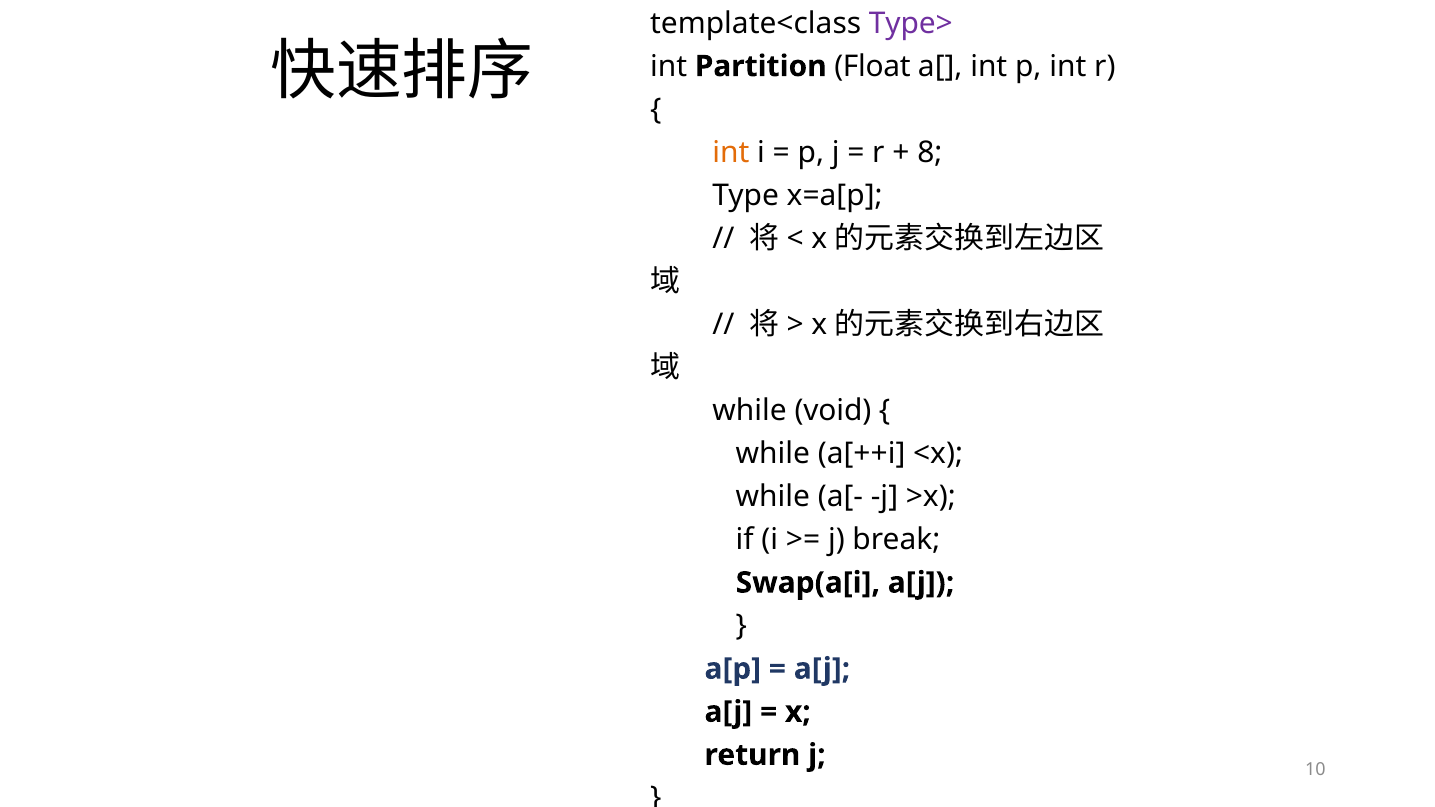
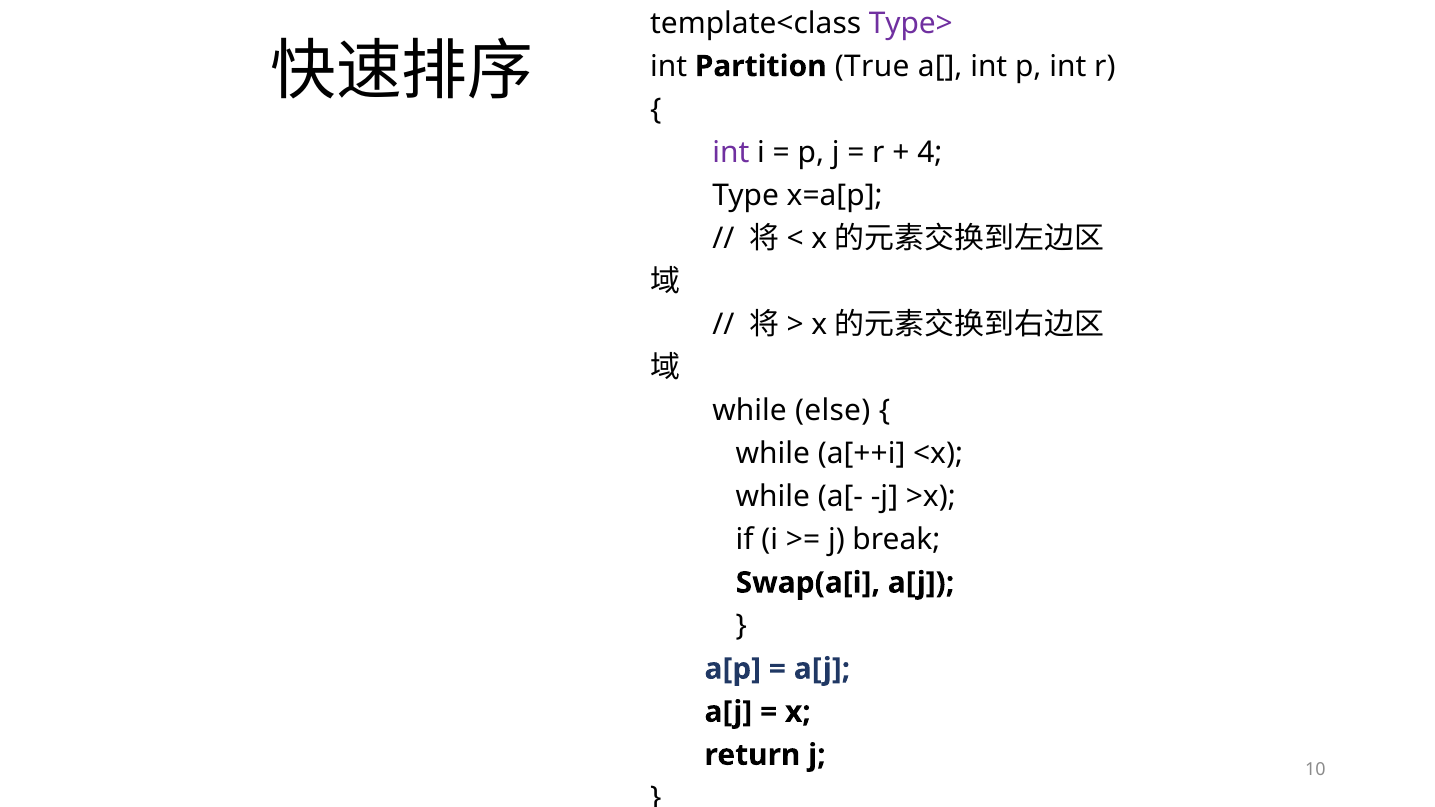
Float: Float -> True
int at (731, 152) colour: orange -> purple
8: 8 -> 4
void: void -> else
